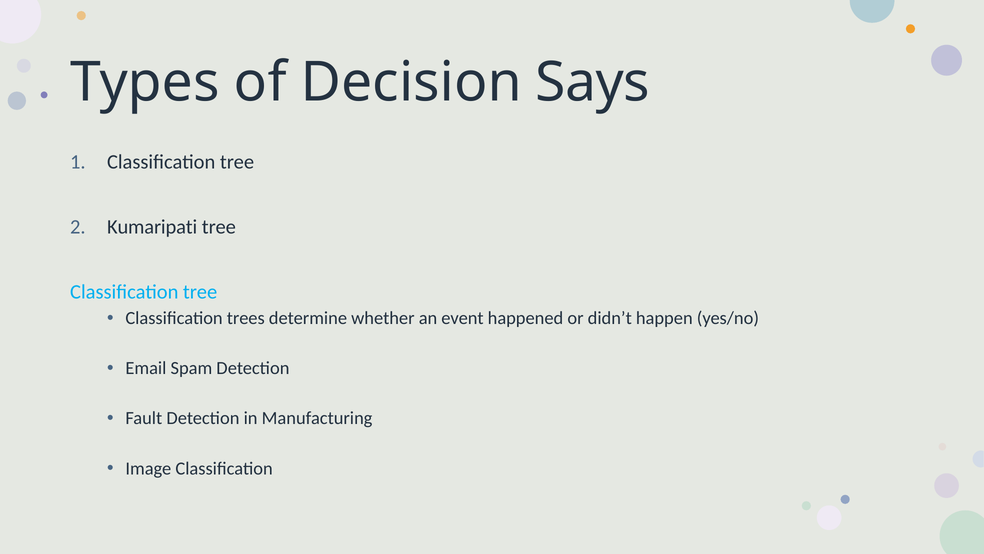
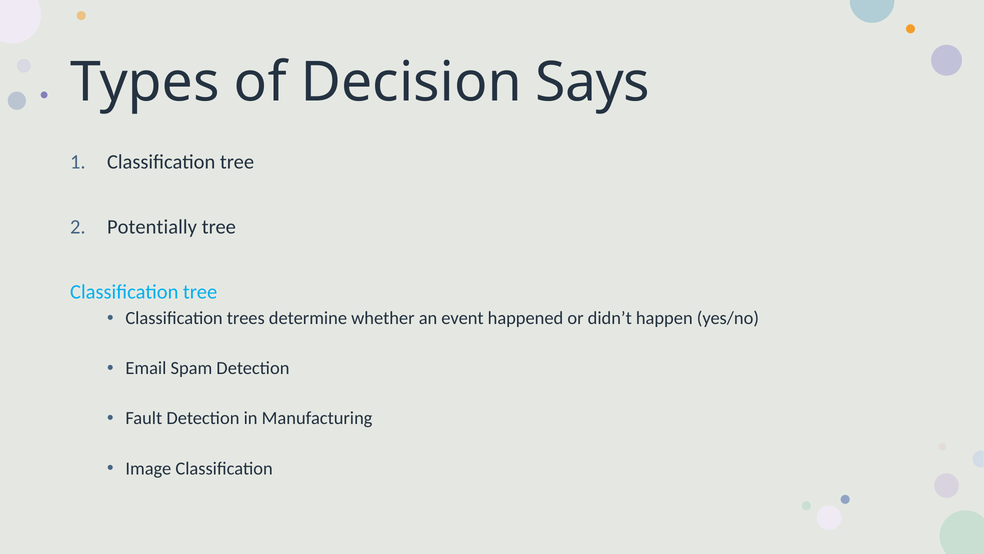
Kumaripati: Kumaripati -> Potentially
